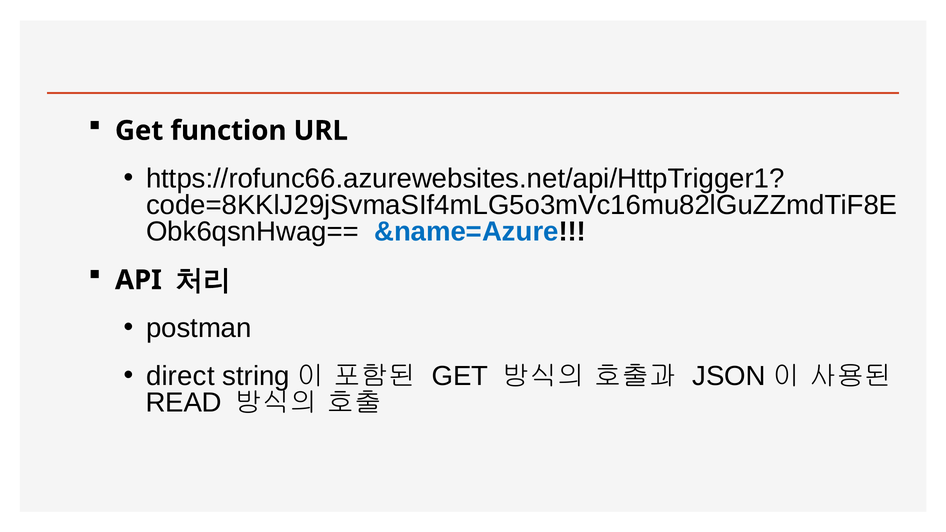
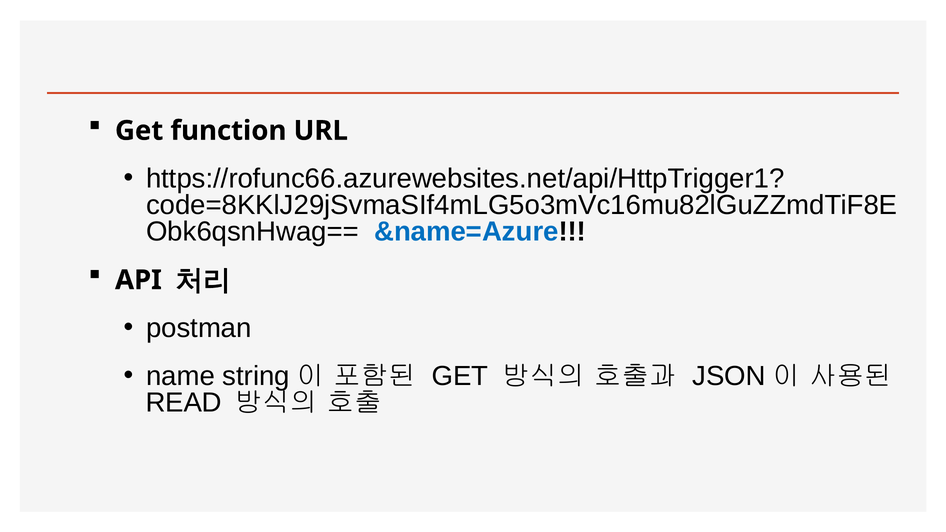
direct: direct -> name
